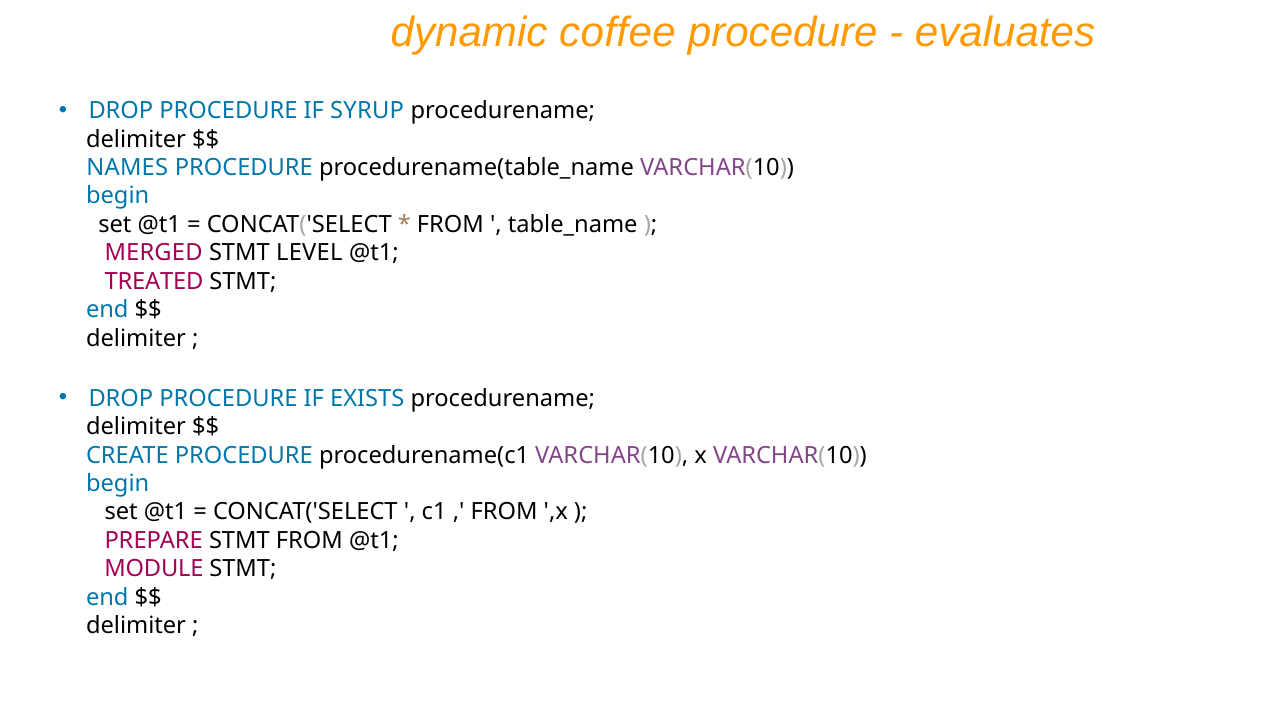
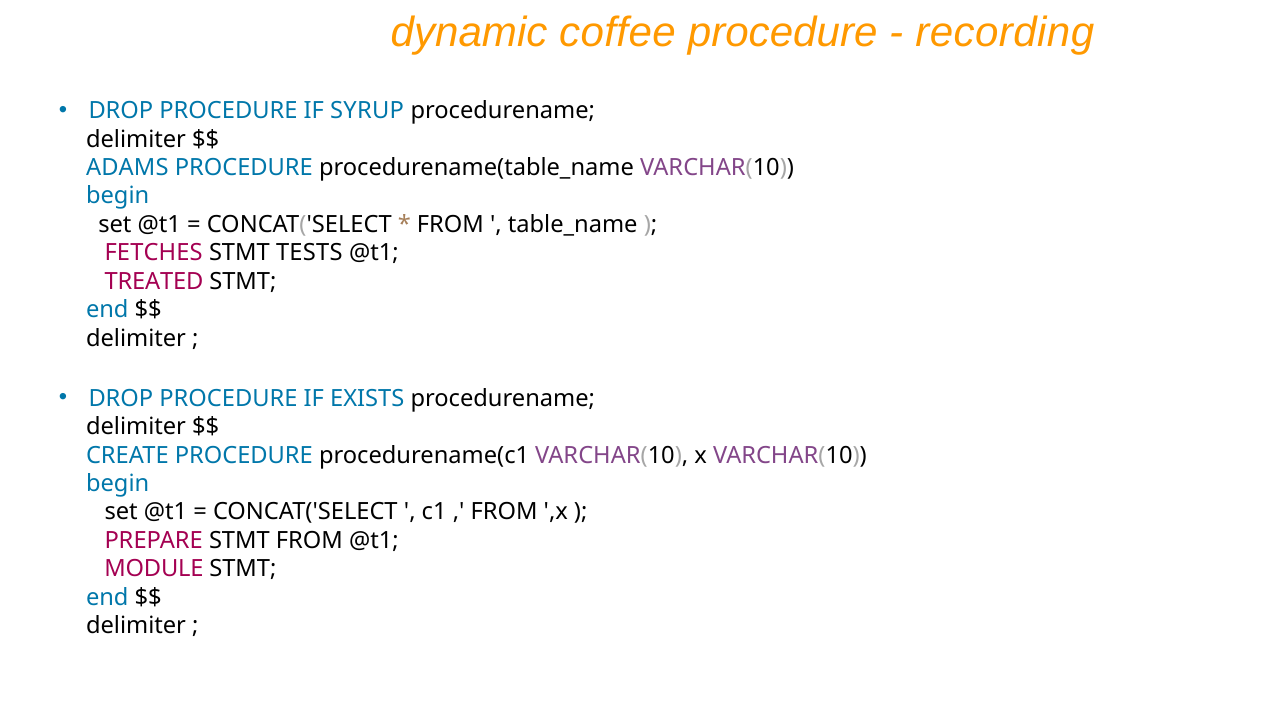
evaluates: evaluates -> recording
NAMES: NAMES -> ADAMS
MERGED: MERGED -> FETCHES
LEVEL: LEVEL -> TESTS
